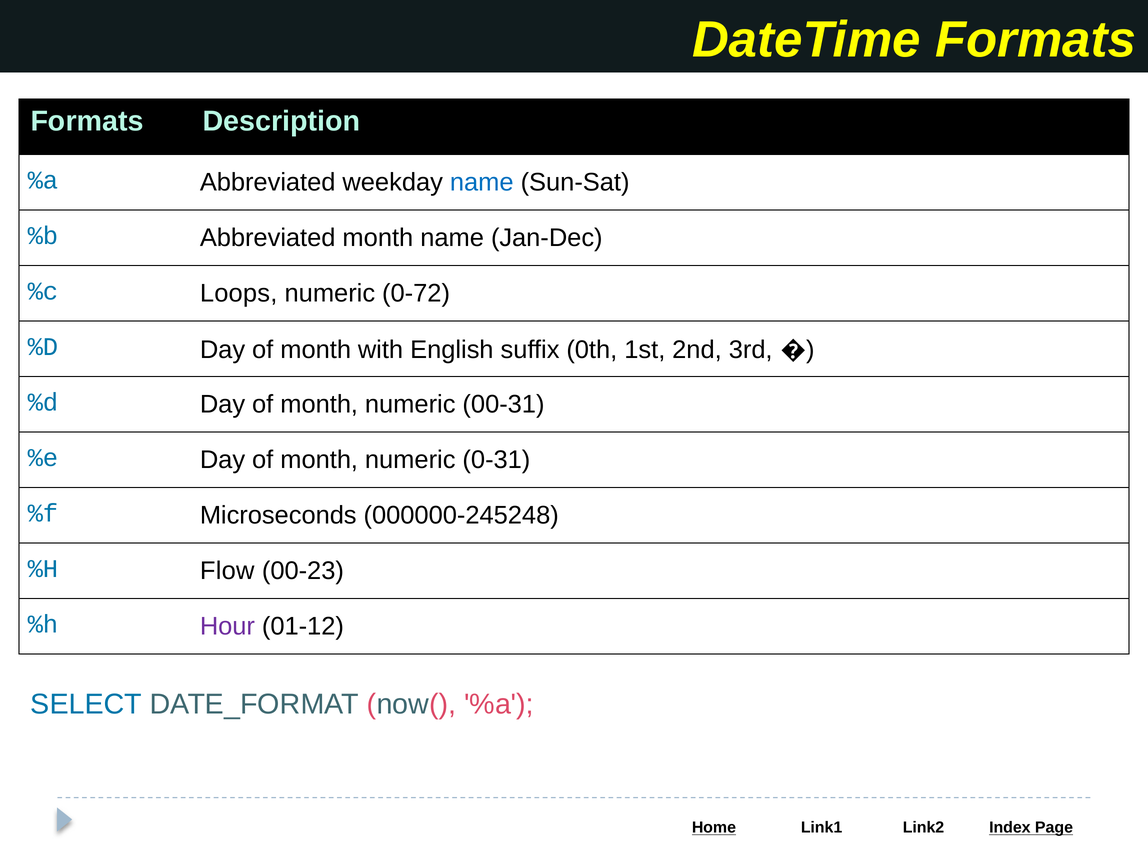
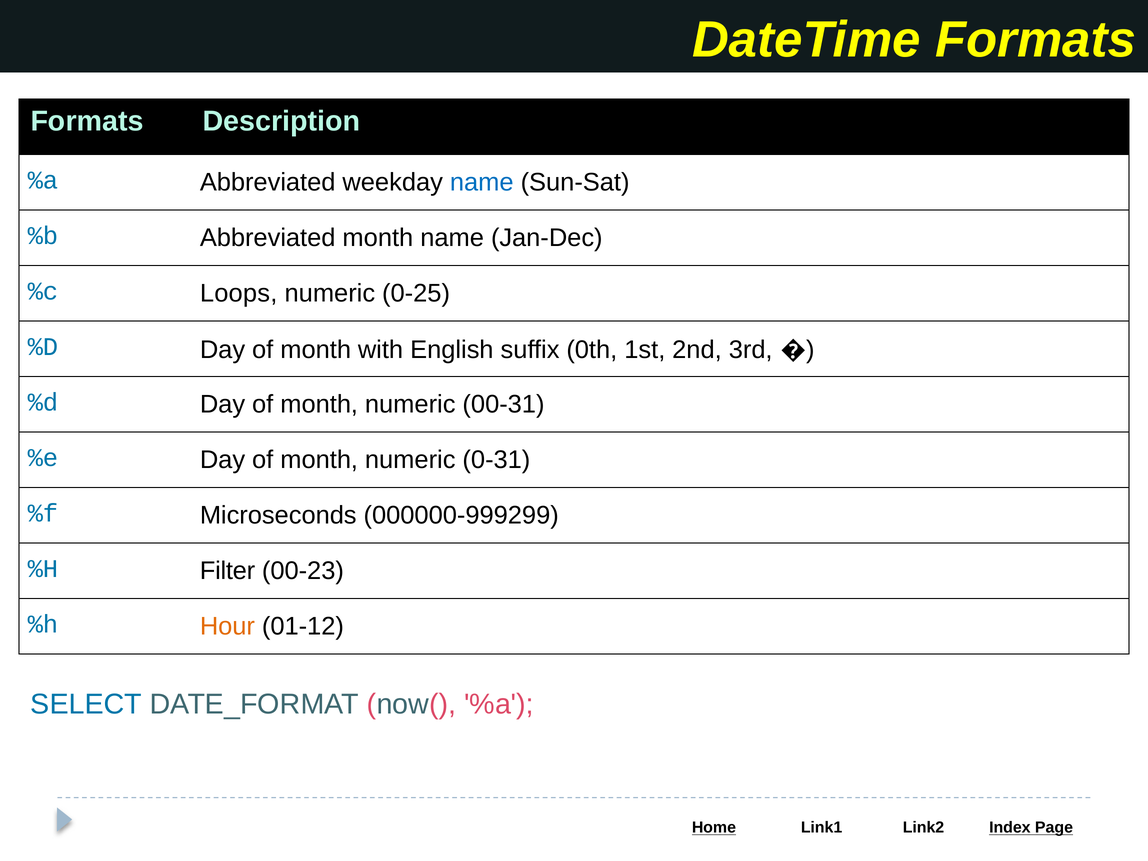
0-72: 0-72 -> 0-25
000000-245248: 000000-245248 -> 000000-999299
Flow: Flow -> Filter
Hour colour: purple -> orange
